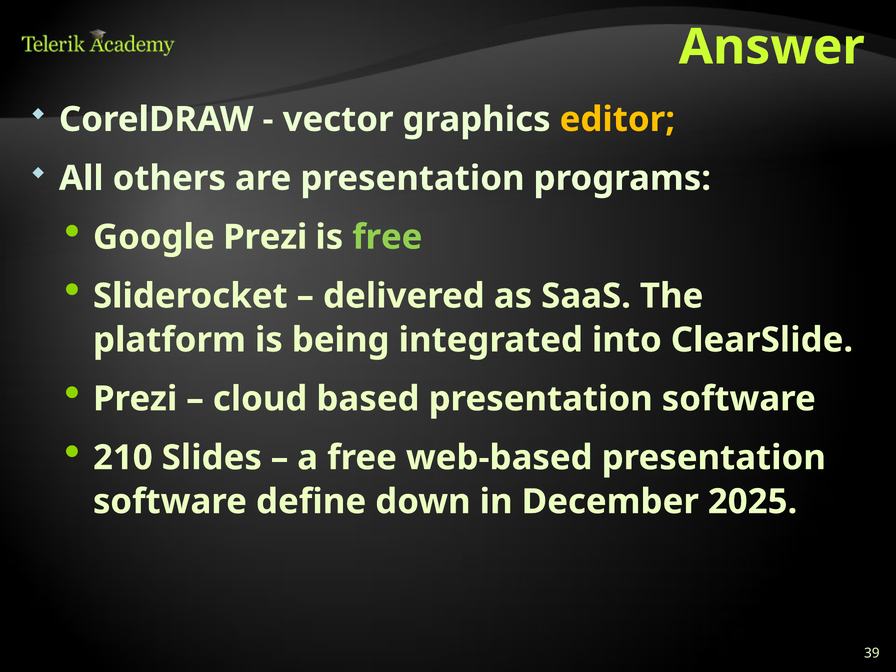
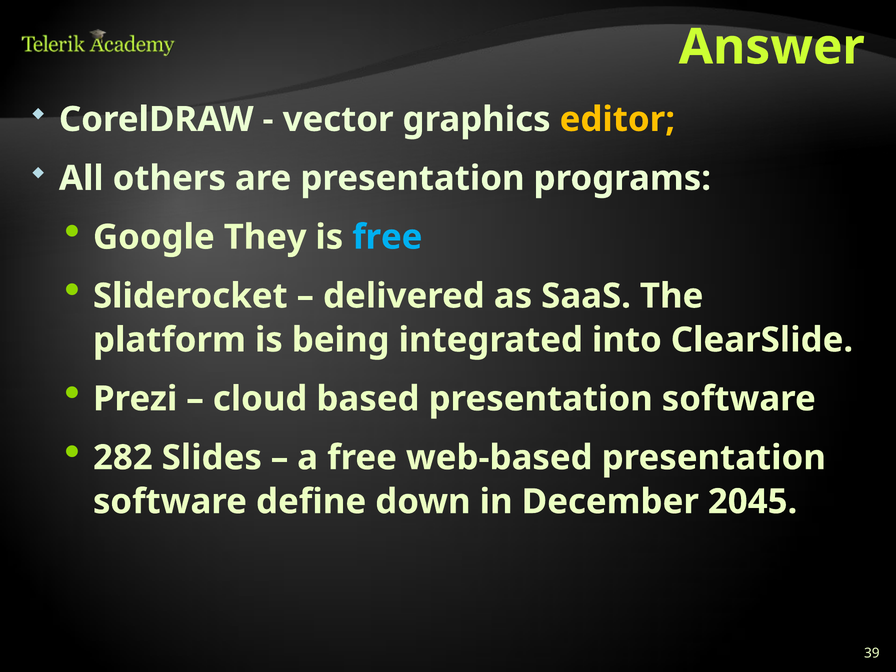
Google Prezi: Prezi -> They
free at (387, 237) colour: light green -> light blue
210: 210 -> 282
2025: 2025 -> 2045
